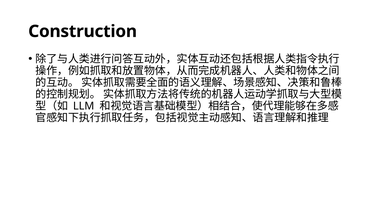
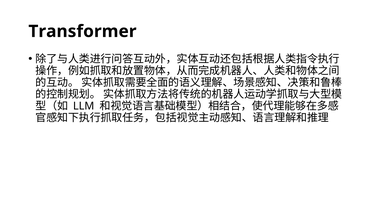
Construction: Construction -> Transformer
